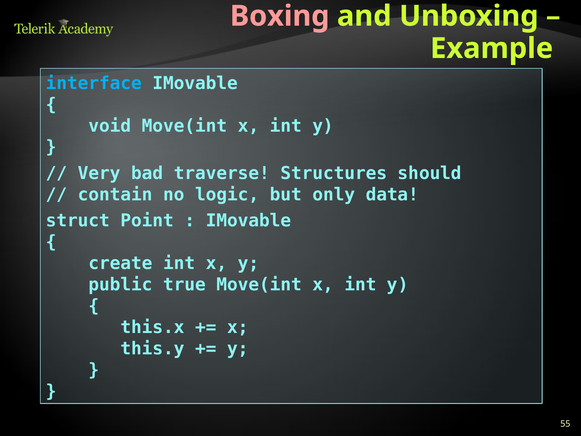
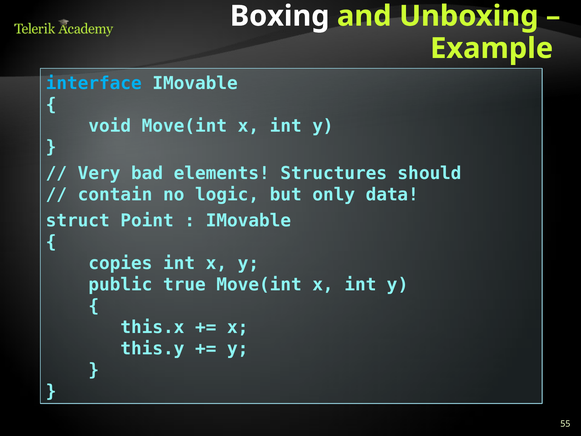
Boxing colour: pink -> white
traverse: traverse -> elements
create: create -> copies
